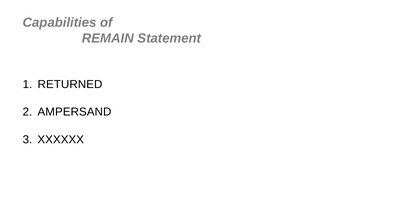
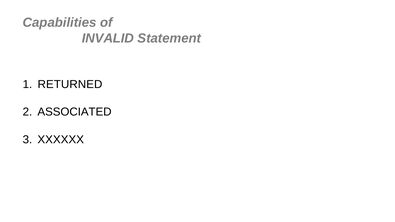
REMAIN: REMAIN -> INVALID
AMPERSAND: AMPERSAND -> ASSOCIATED
